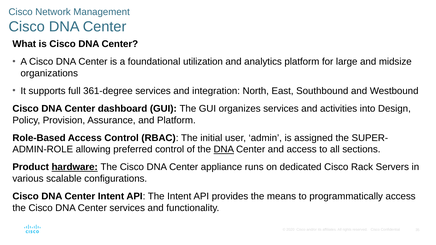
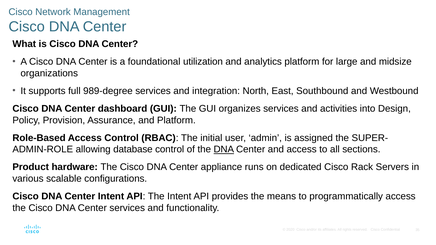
361-degree: 361-degree -> 989-degree
preferred: preferred -> database
hardware underline: present -> none
